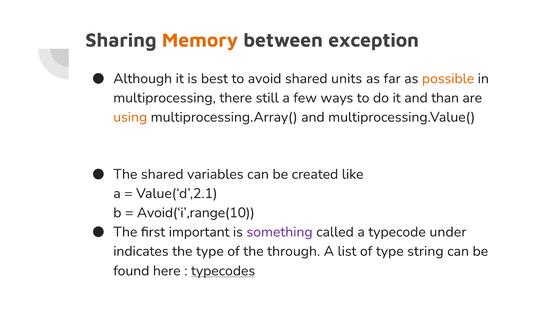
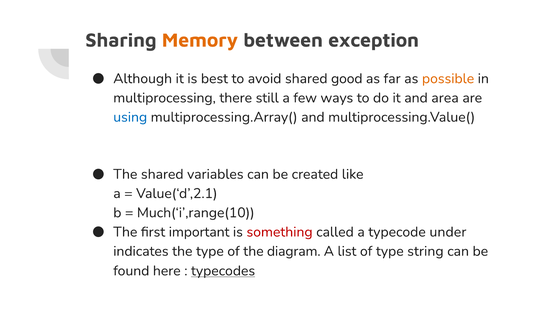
units: units -> good
than: than -> area
using colour: orange -> blue
Avoid(‘i’,range(10: Avoid(‘i’,range(10 -> Much(‘i’,range(10
something colour: purple -> red
through: through -> diagram
